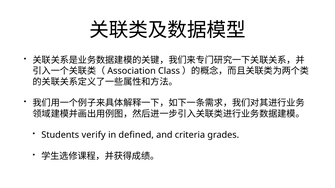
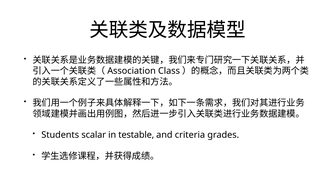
verify: verify -> scalar
defined: defined -> testable
